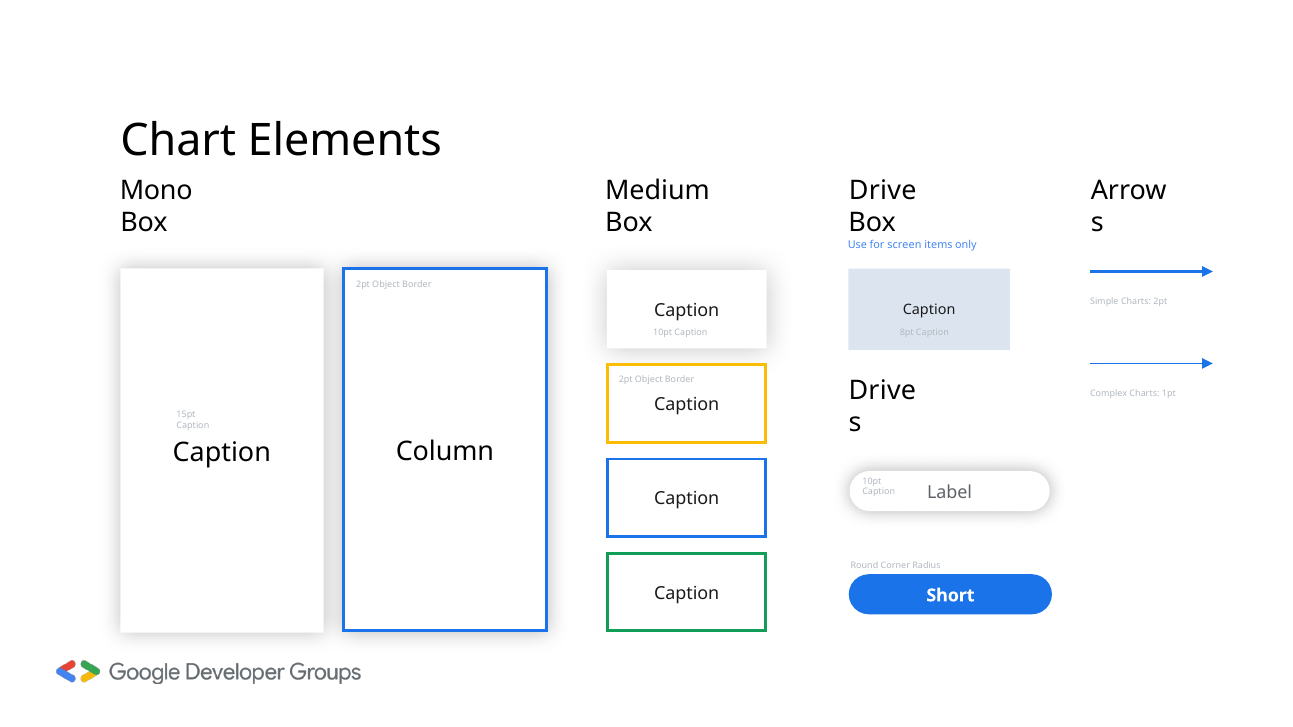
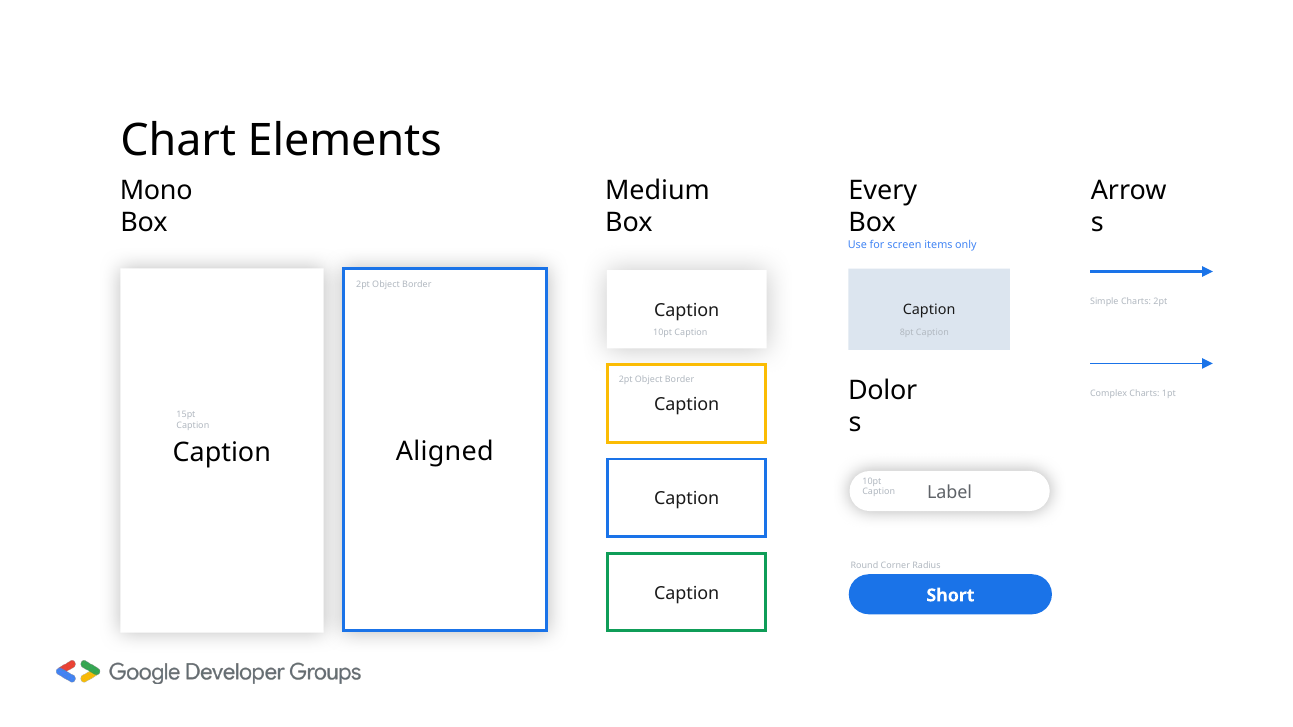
Drive at (883, 191): Drive -> Every
Drive at (882, 391): Drive -> Dolor
Column: Column -> Aligned
